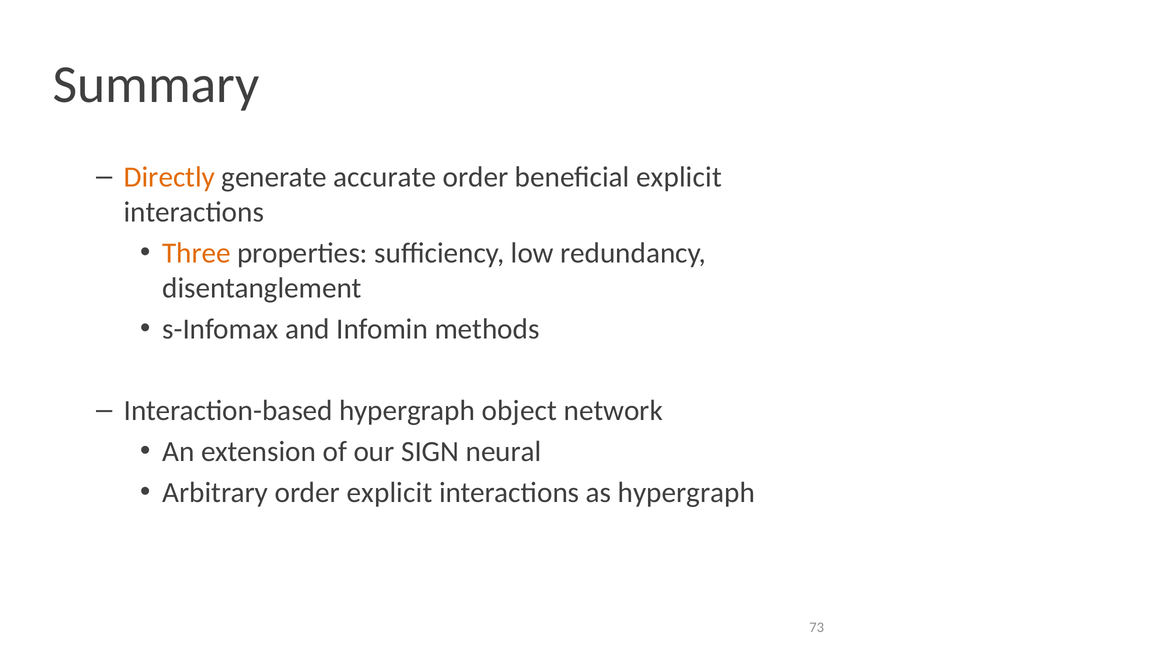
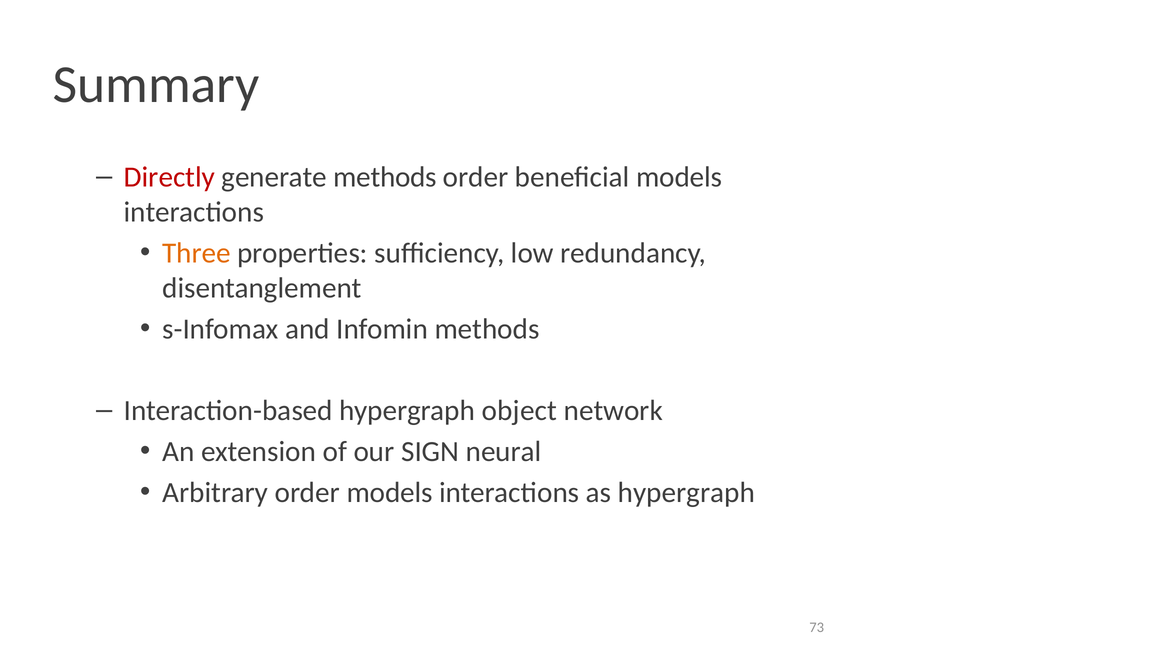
Directly colour: orange -> red
generate accurate: accurate -> methods
beneficial explicit: explicit -> models
order explicit: explicit -> models
